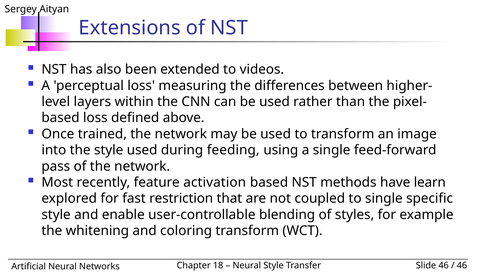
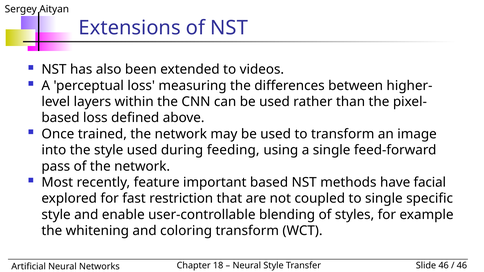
activation: activation -> important
learn: learn -> facial
